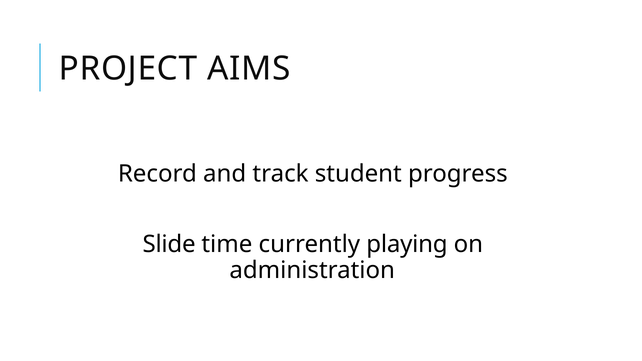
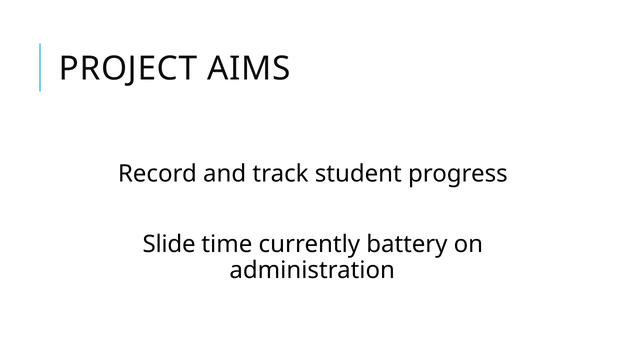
playing: playing -> battery
